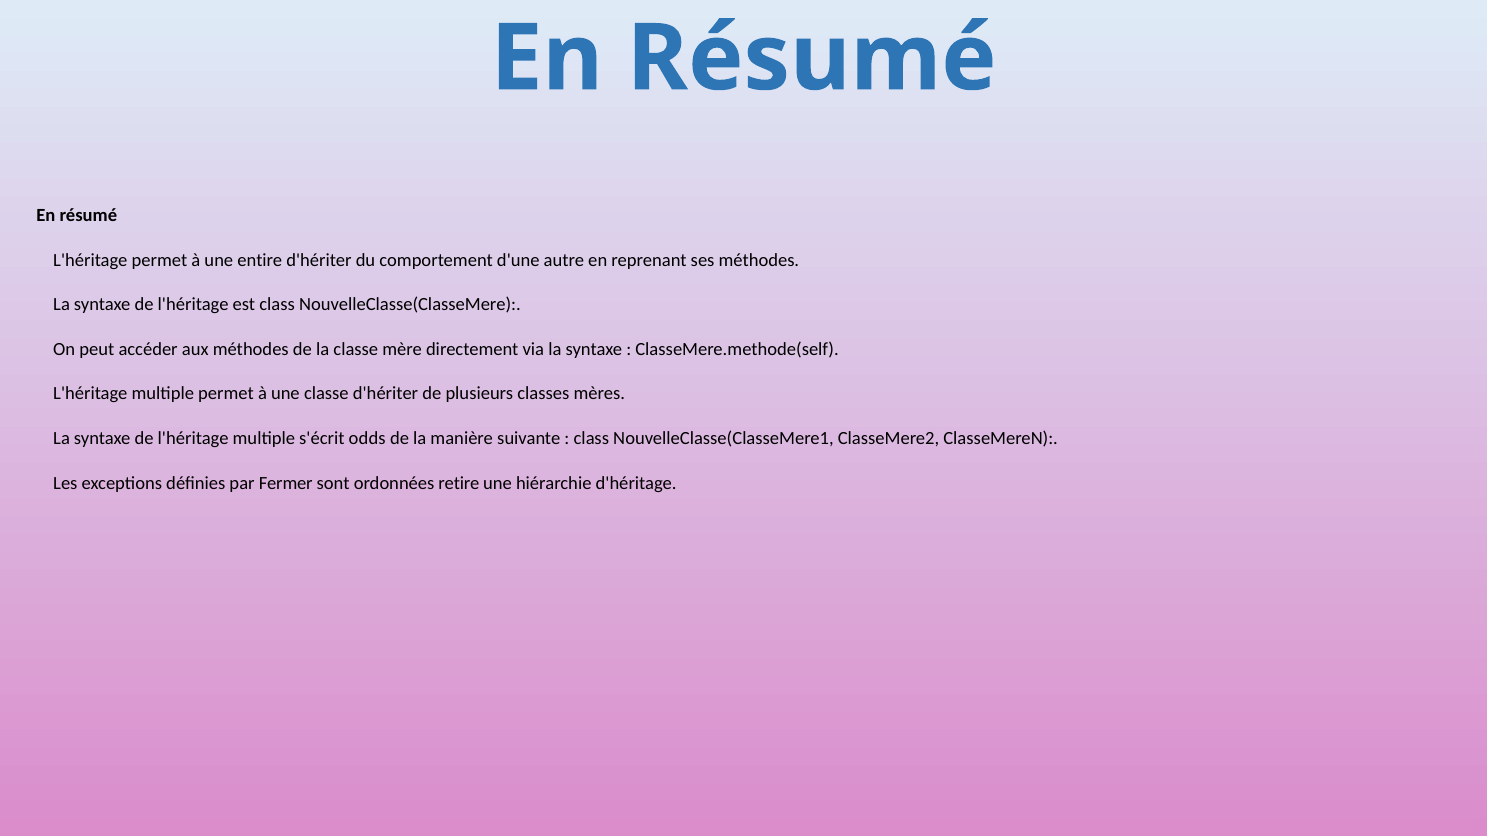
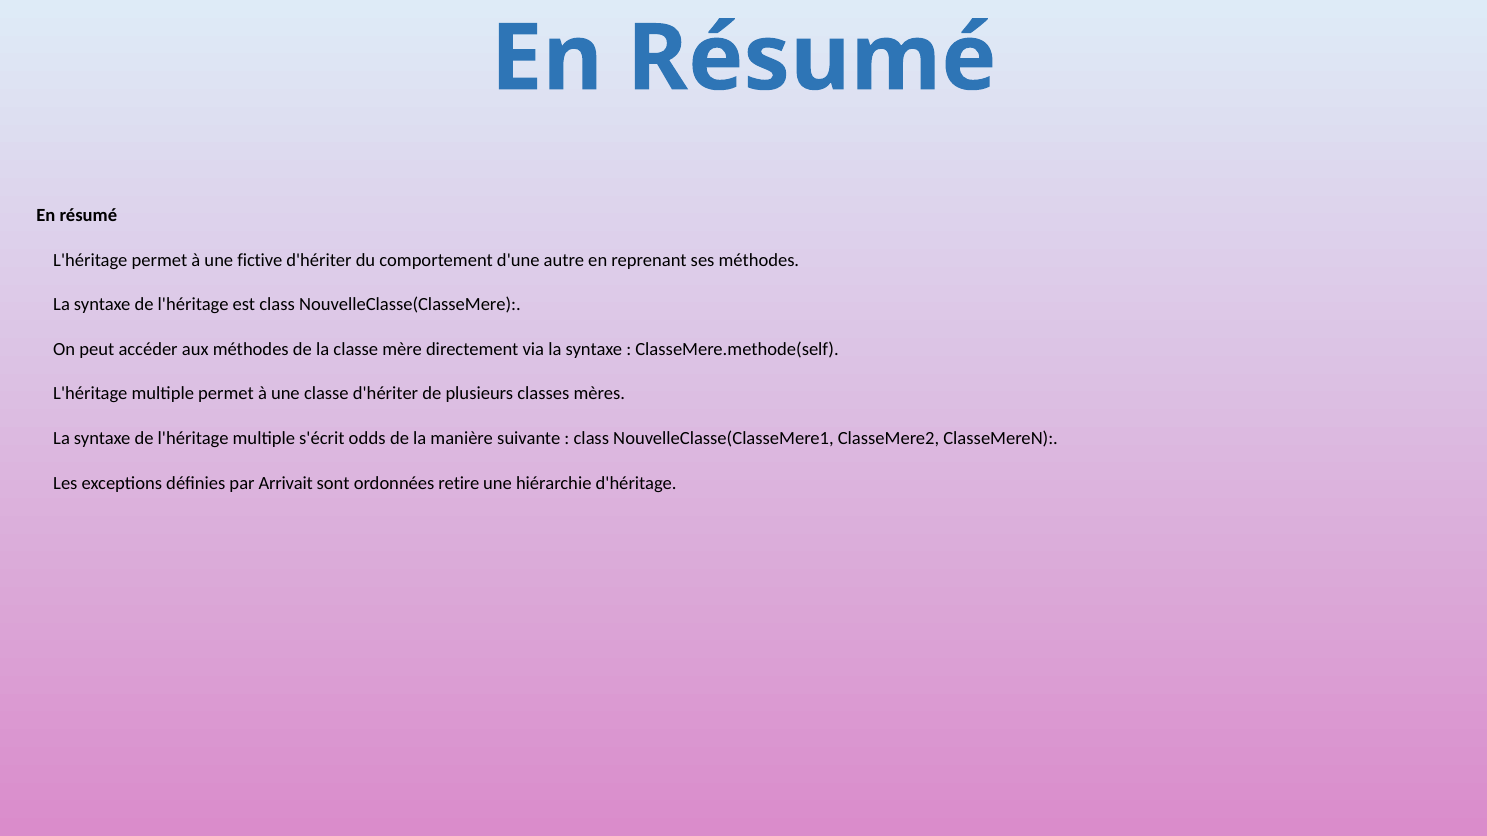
entire: entire -> fictive
Fermer: Fermer -> Arrivait
